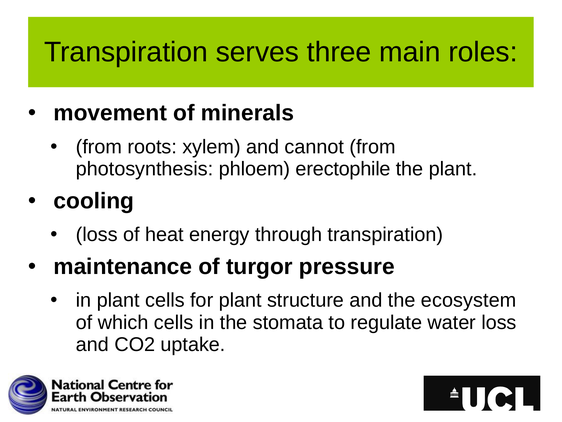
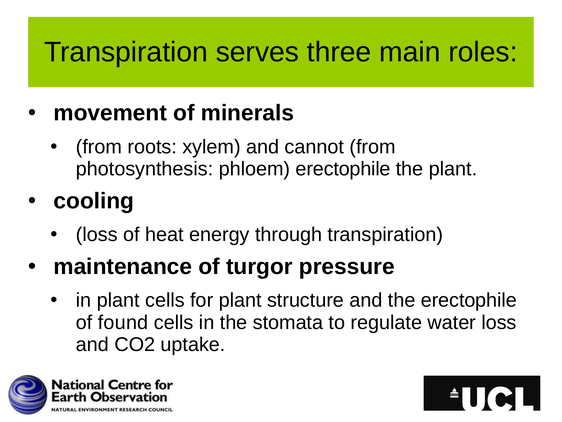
the ecosystem: ecosystem -> erectophile
which: which -> found
